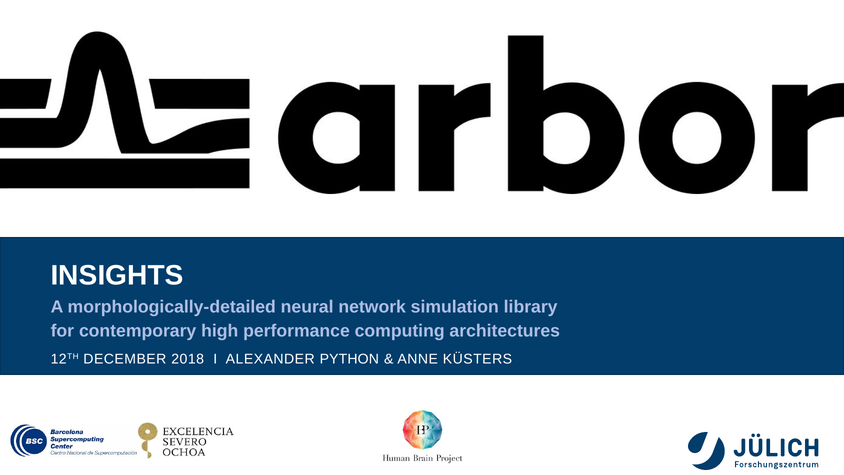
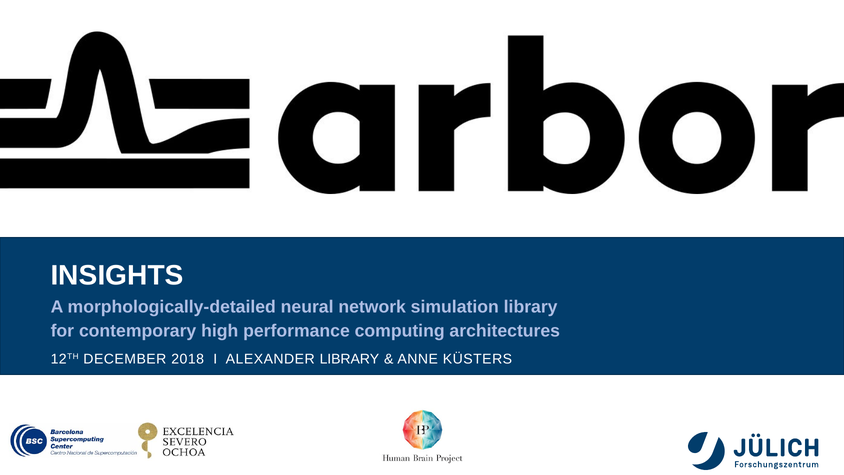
ALEXANDER PYTHON: PYTHON -> LIBRARY
